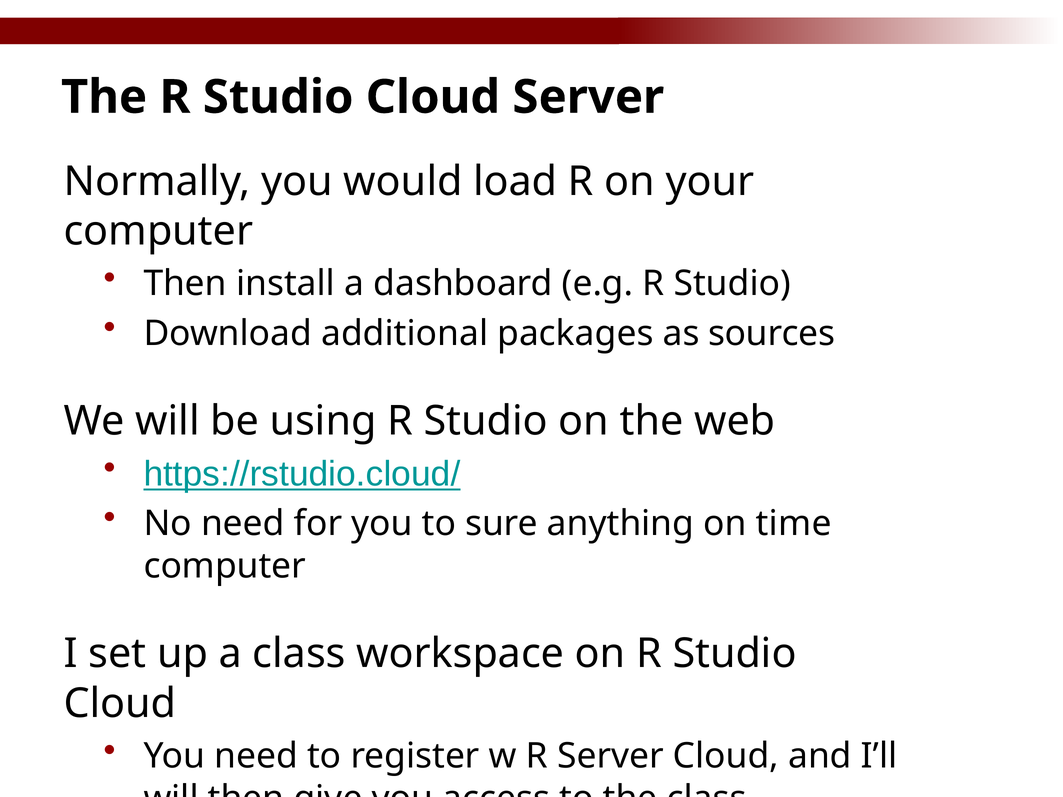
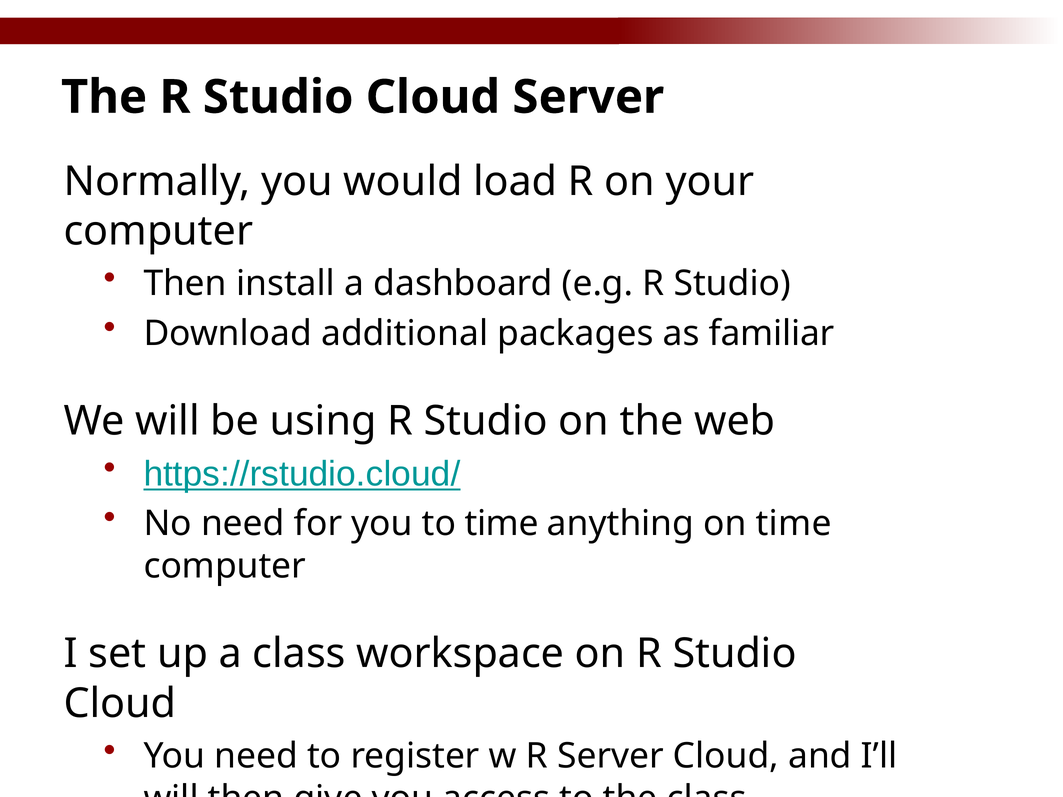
sources: sources -> familiar
to sure: sure -> time
